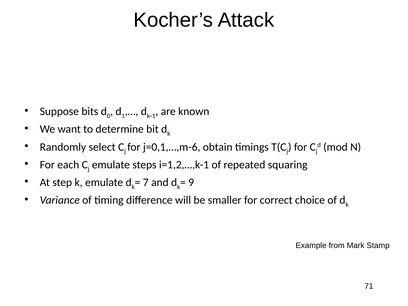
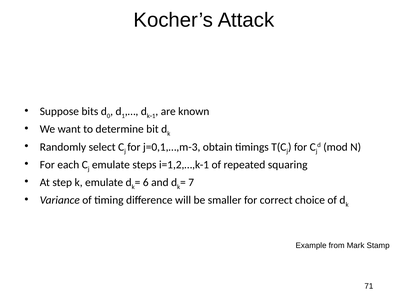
j=0,1,…,m-6: j=0,1,…,m-6 -> j=0,1,…,m-3
7: 7 -> 6
9: 9 -> 7
